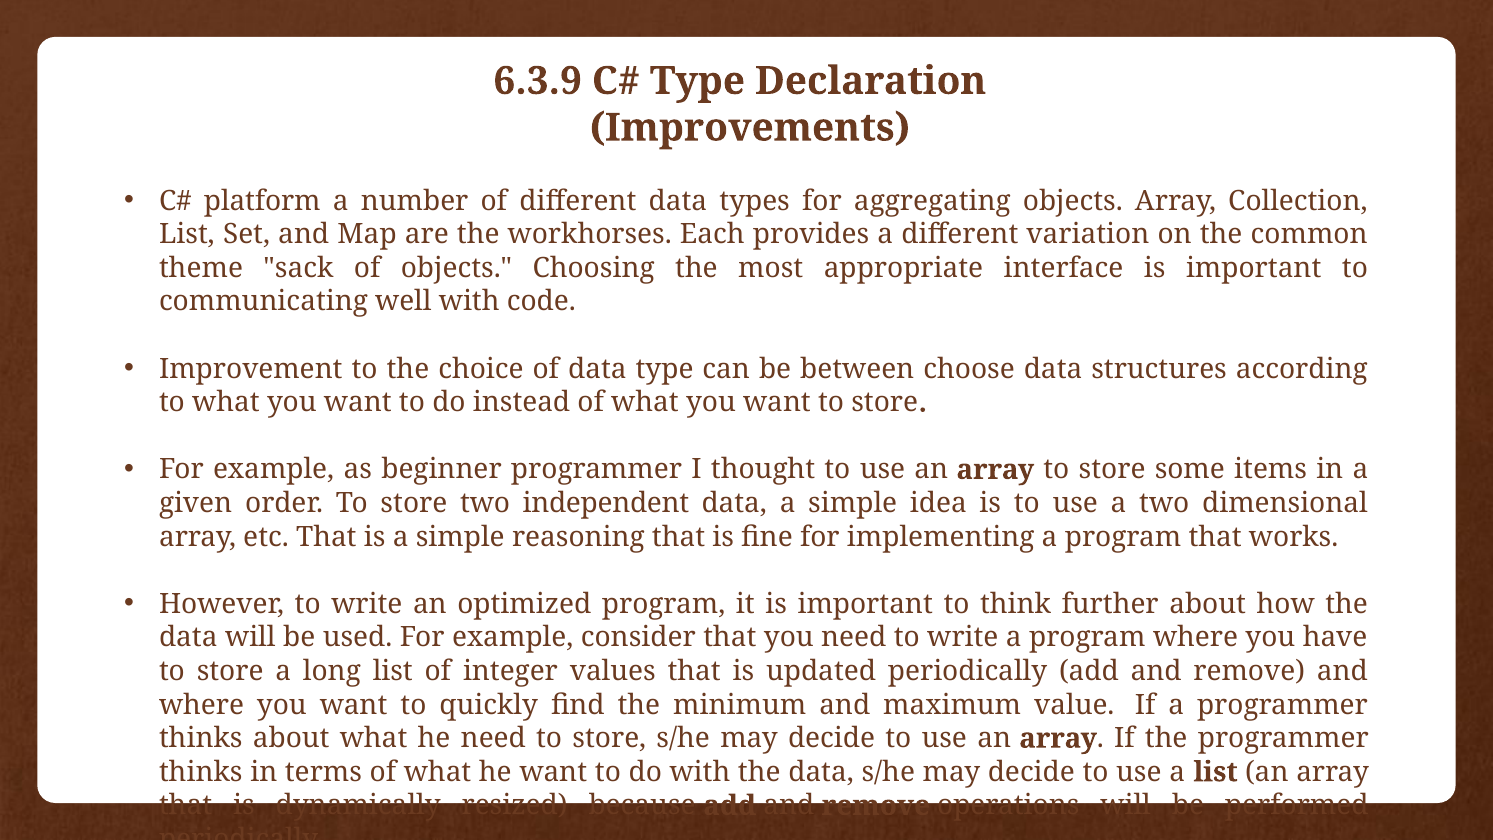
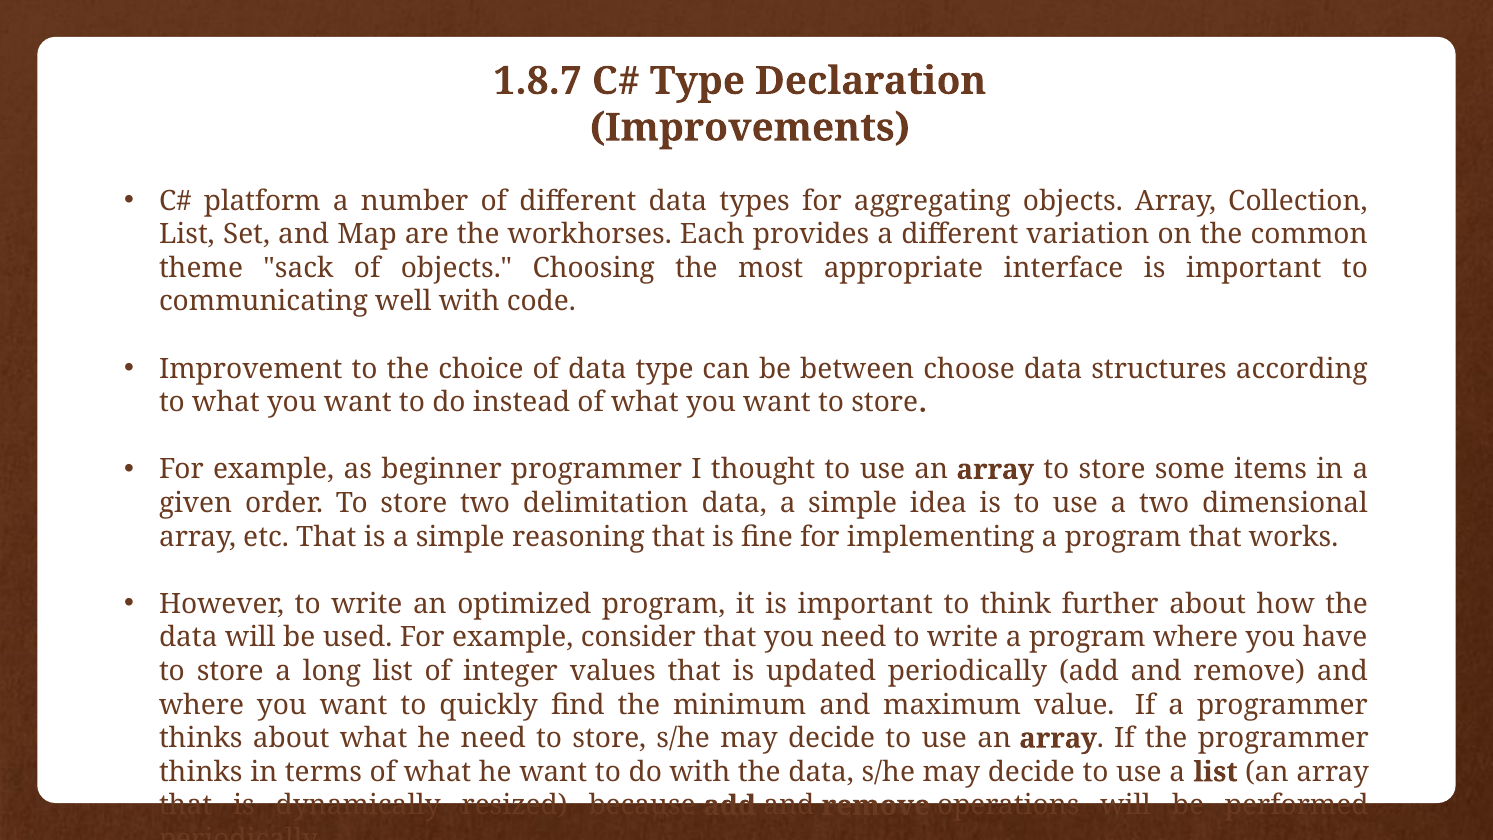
6.3.9: 6.3.9 -> 1.8.7
independent: independent -> delimitation
